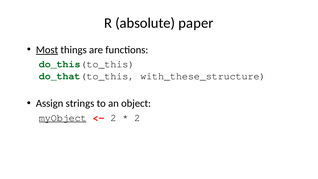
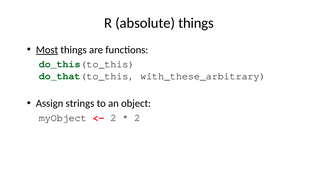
absolute paper: paper -> things
with_these_structure: with_these_structure -> with_these_arbitrary
myObject underline: present -> none
